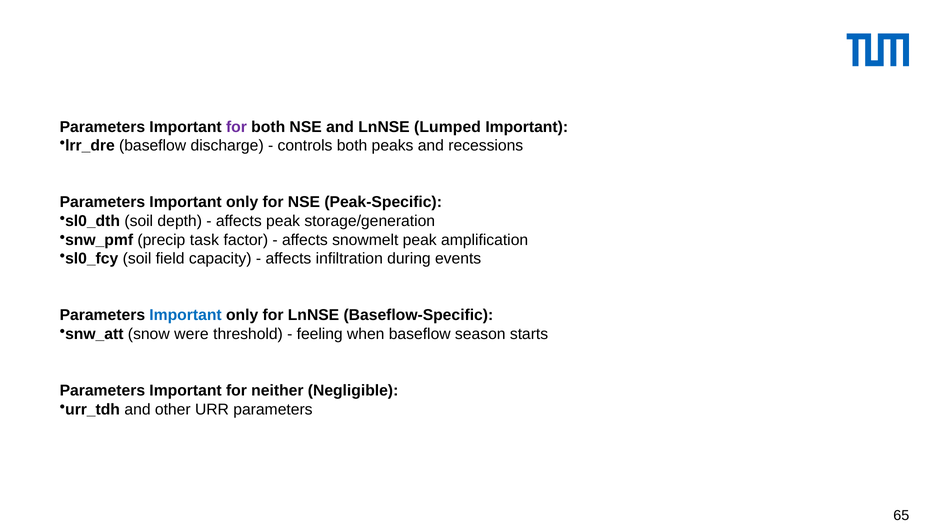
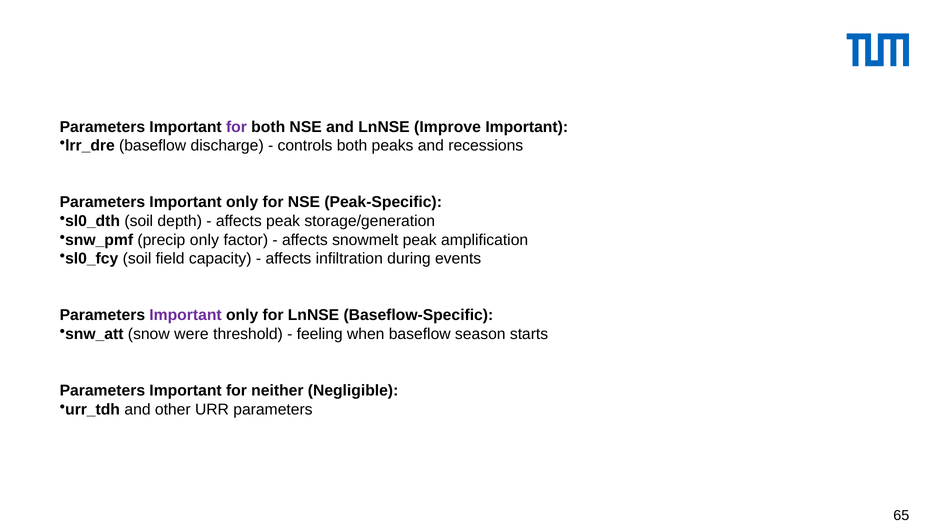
Lumped: Lumped -> Improve
precip task: task -> only
Important at (186, 315) colour: blue -> purple
